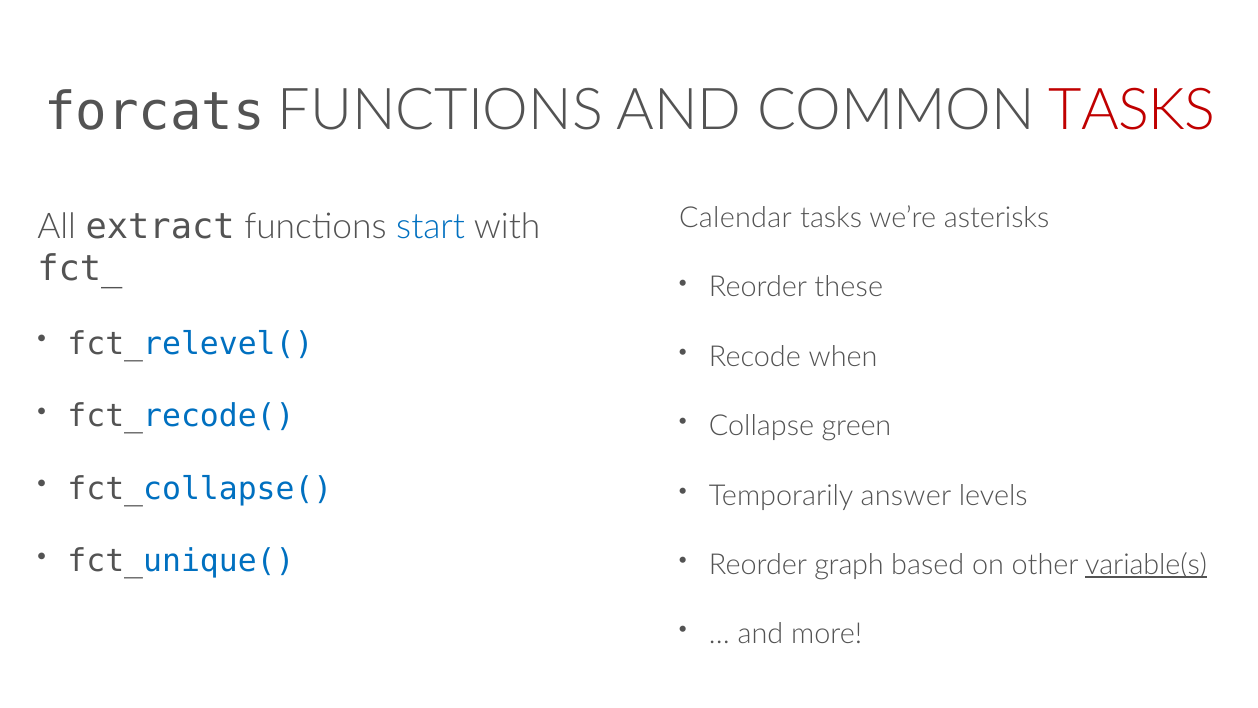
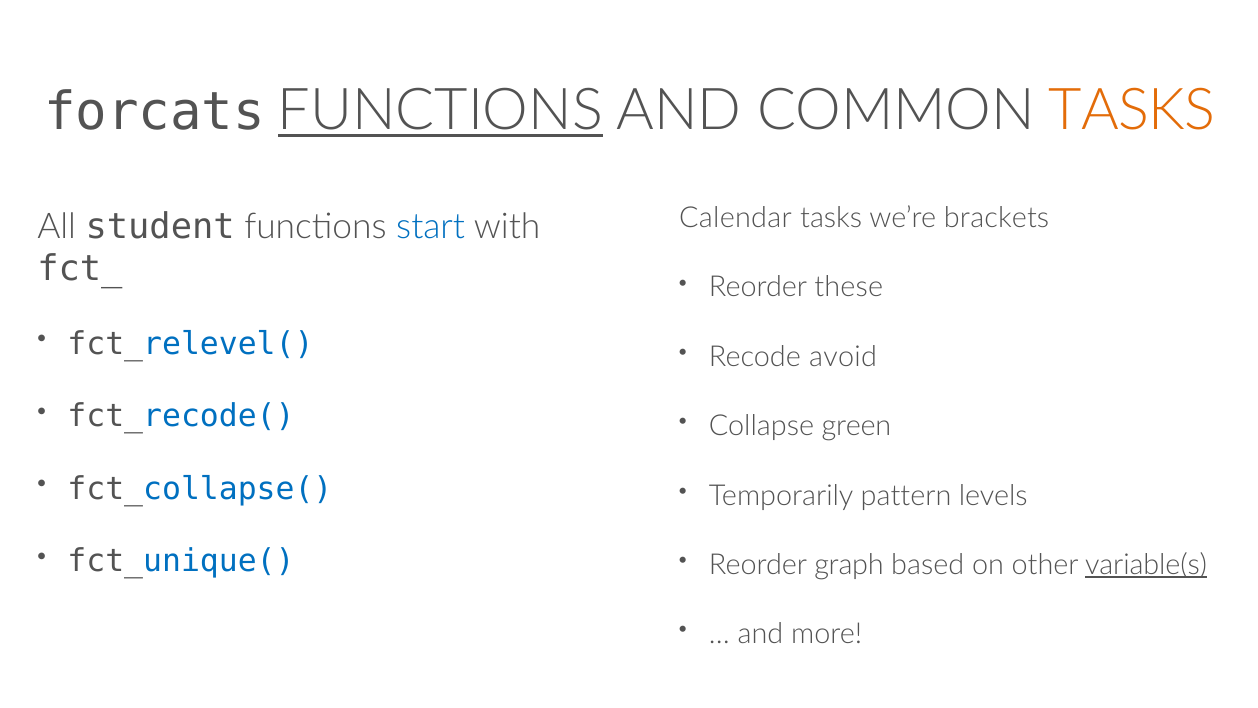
FUNCTIONS at (440, 111) underline: none -> present
TASKS at (1132, 111) colour: red -> orange
asterisks: asterisks -> brackets
extract: extract -> student
when: when -> avoid
answer: answer -> pattern
